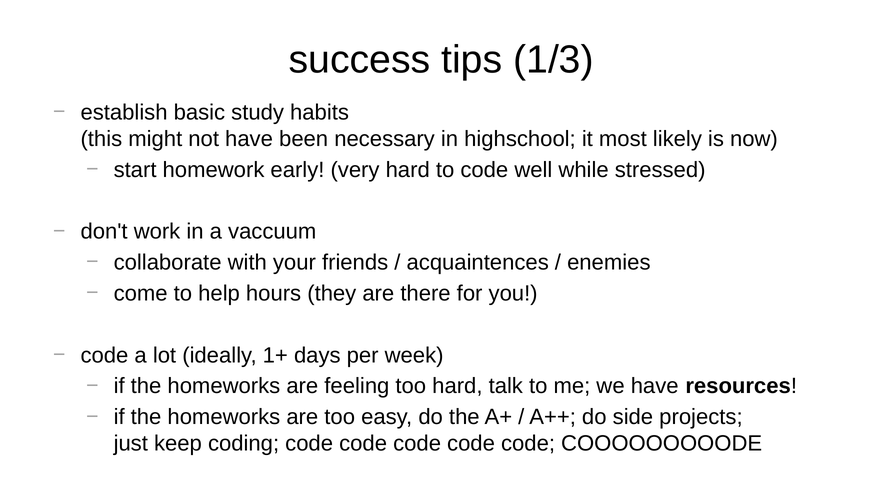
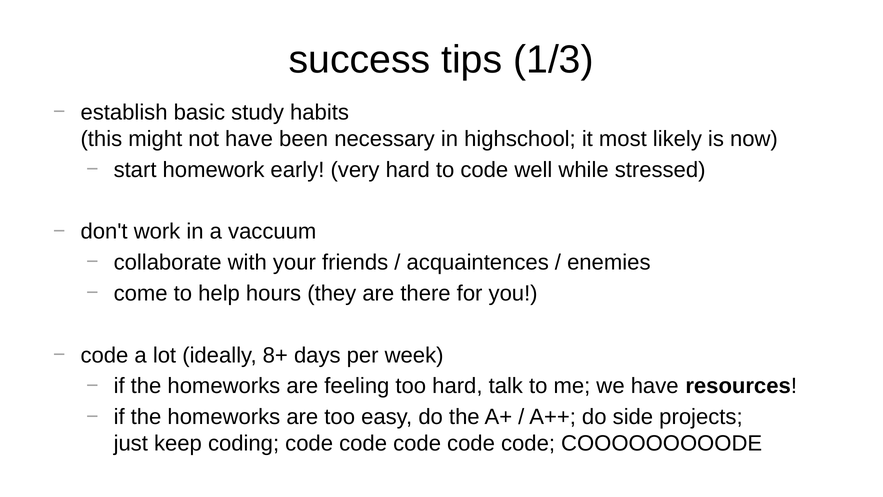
1+: 1+ -> 8+
